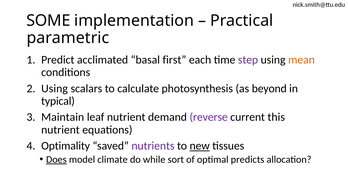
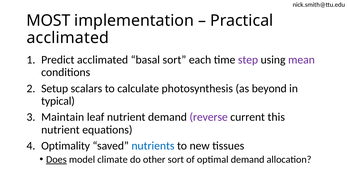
SOME: SOME -> MOST
parametric at (68, 38): parametric -> acclimated
basal first: first -> sort
mean colour: orange -> purple
Using at (55, 88): Using -> Setup
nutrients colour: purple -> blue
new underline: present -> none
while: while -> other
optimal predicts: predicts -> demand
